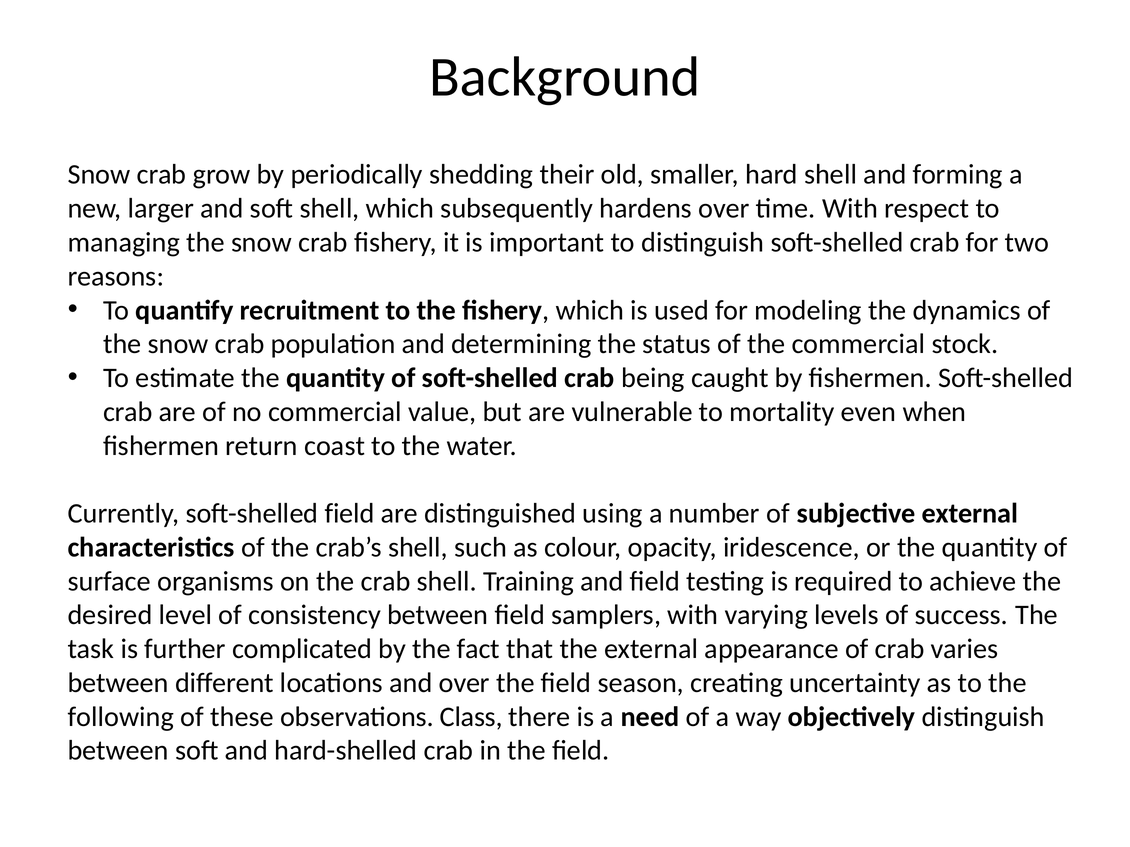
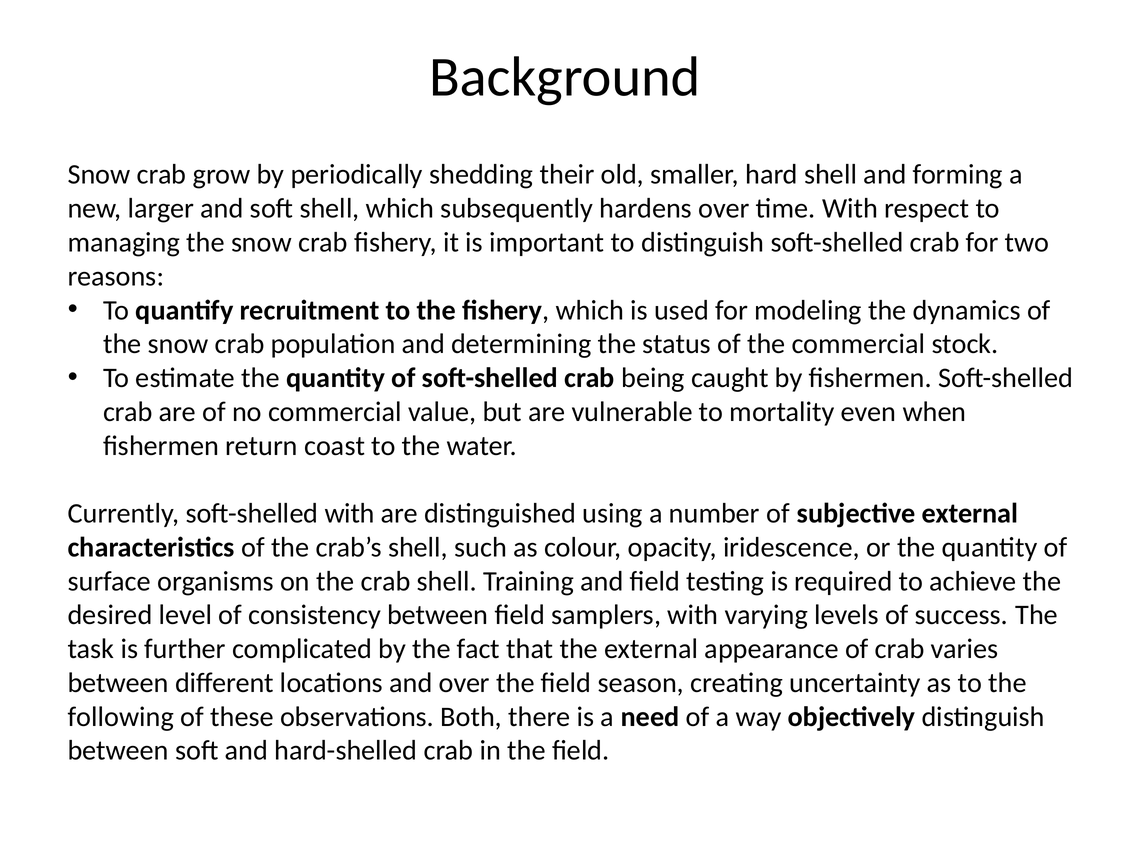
soft-shelled field: field -> with
Class: Class -> Both
